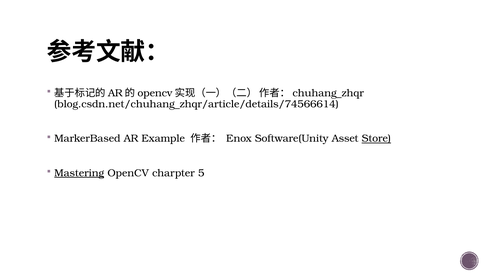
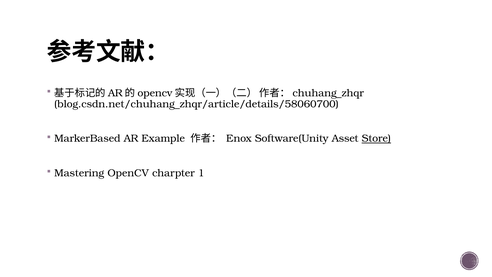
blog.csdn.net/chuhang_zhqr/article/details/74566614: blog.csdn.net/chuhang_zhqr/article/details/74566614 -> blog.csdn.net/chuhang_zhqr/article/details/58060700
Mastering underline: present -> none
5: 5 -> 1
